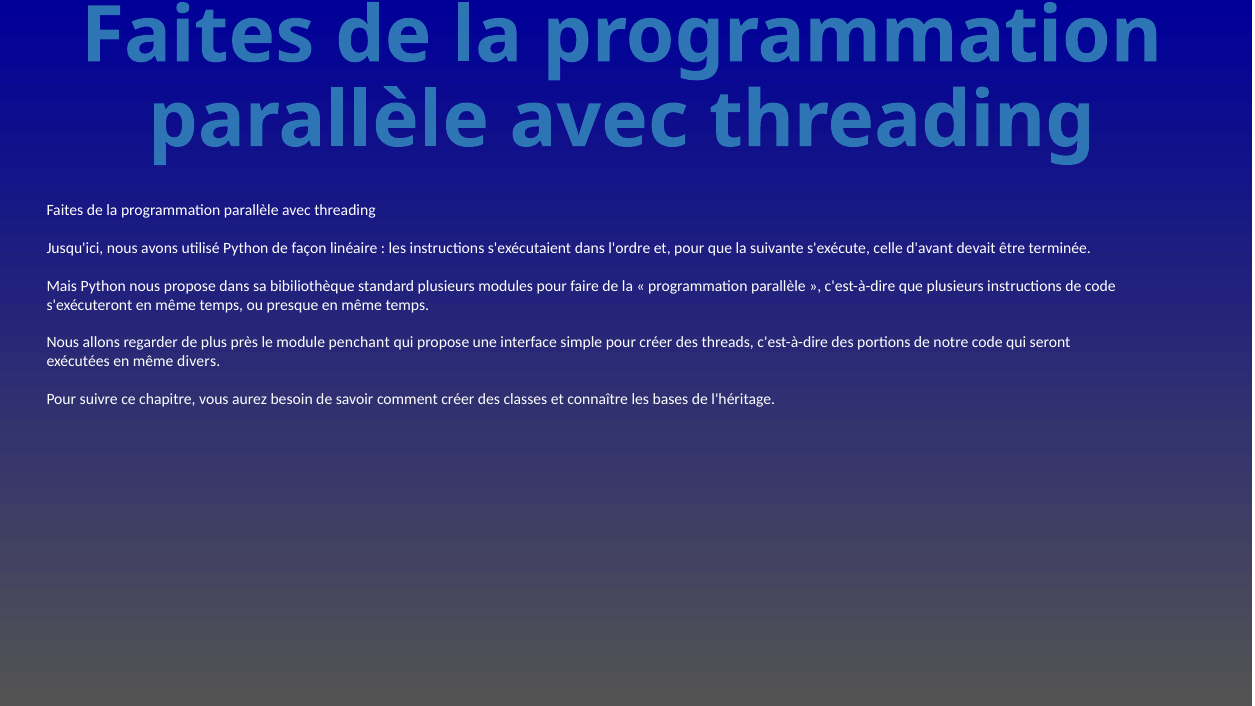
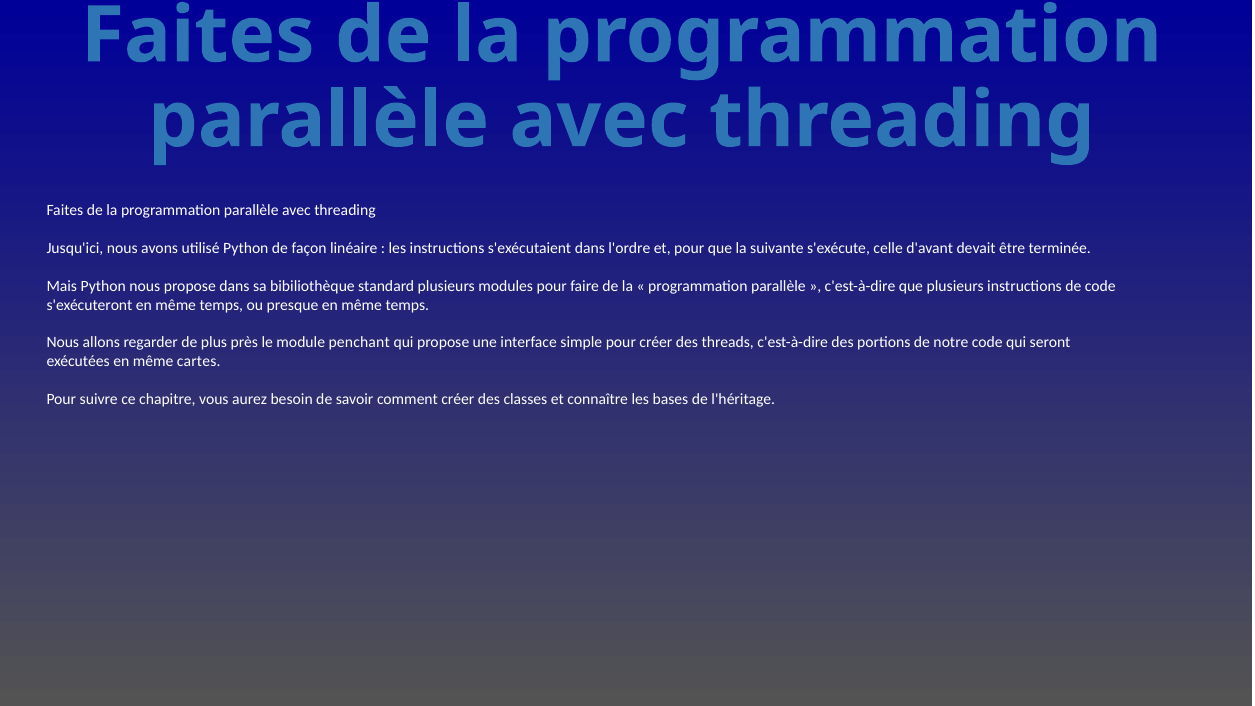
divers: divers -> cartes
